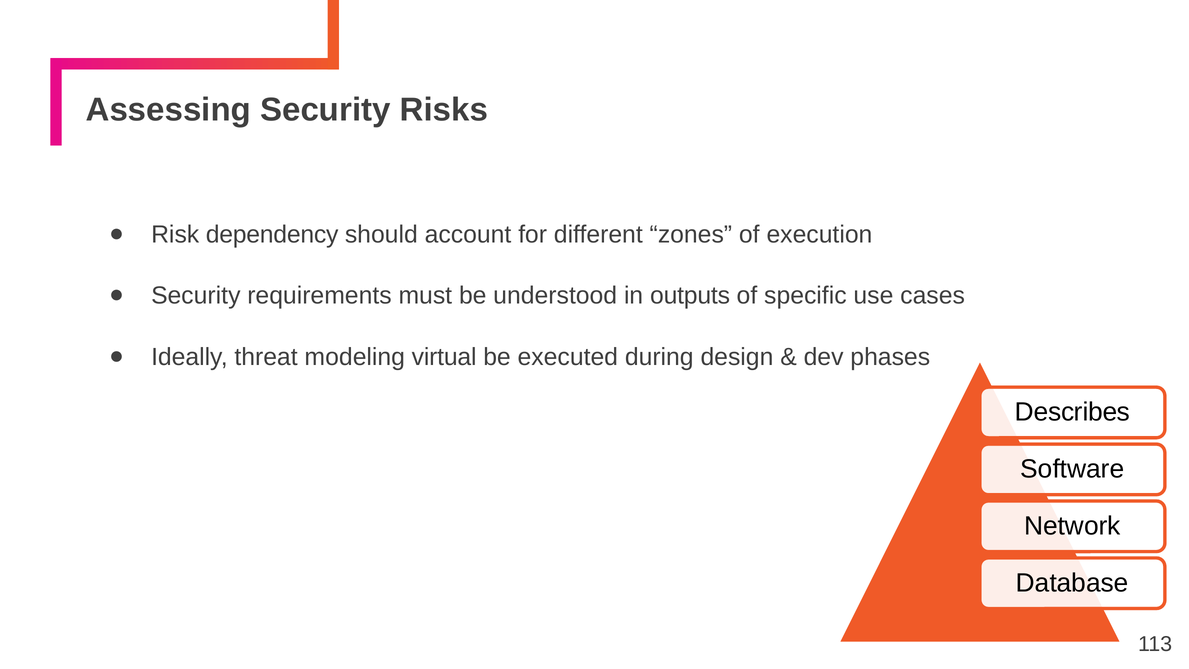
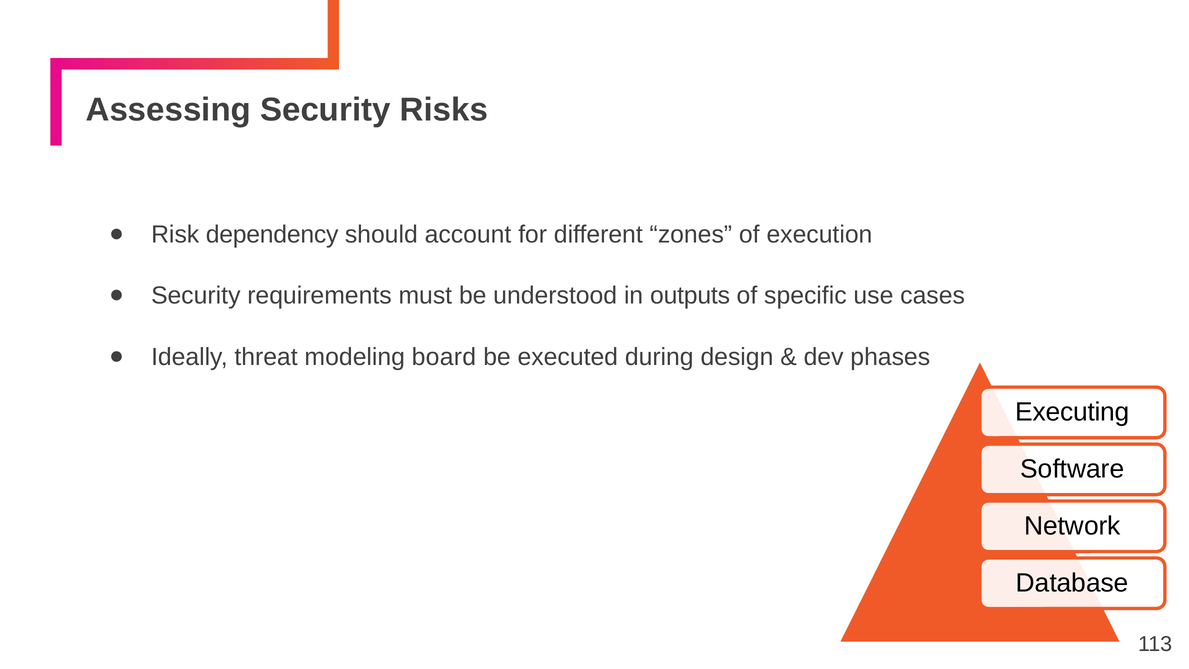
virtual: virtual -> board
Describes: Describes -> Executing
